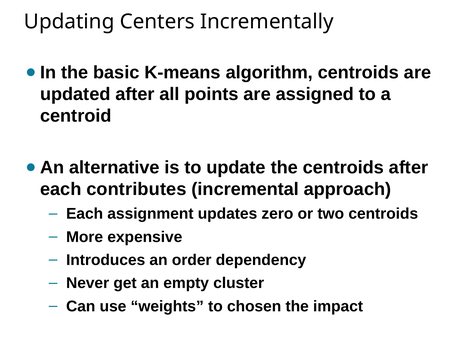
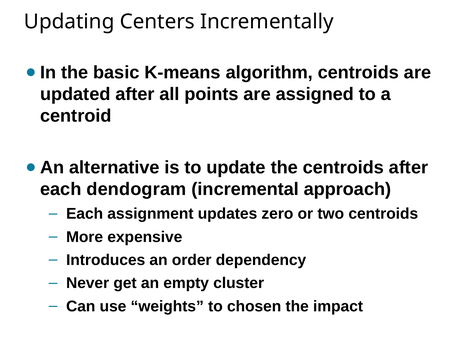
contributes: contributes -> dendogram
